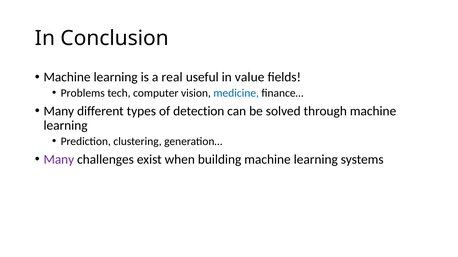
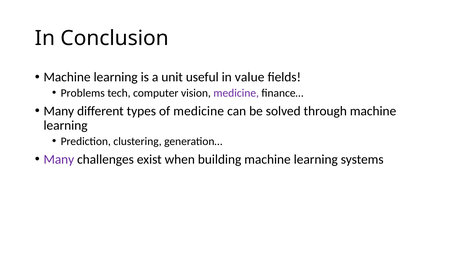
real: real -> unit
medicine at (236, 93) colour: blue -> purple
of detection: detection -> medicine
